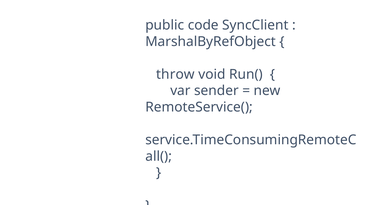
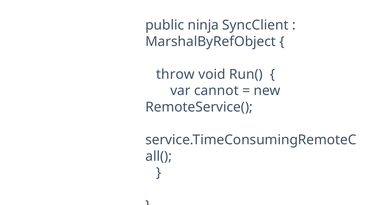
code: code -> ninja
sender: sender -> cannot
